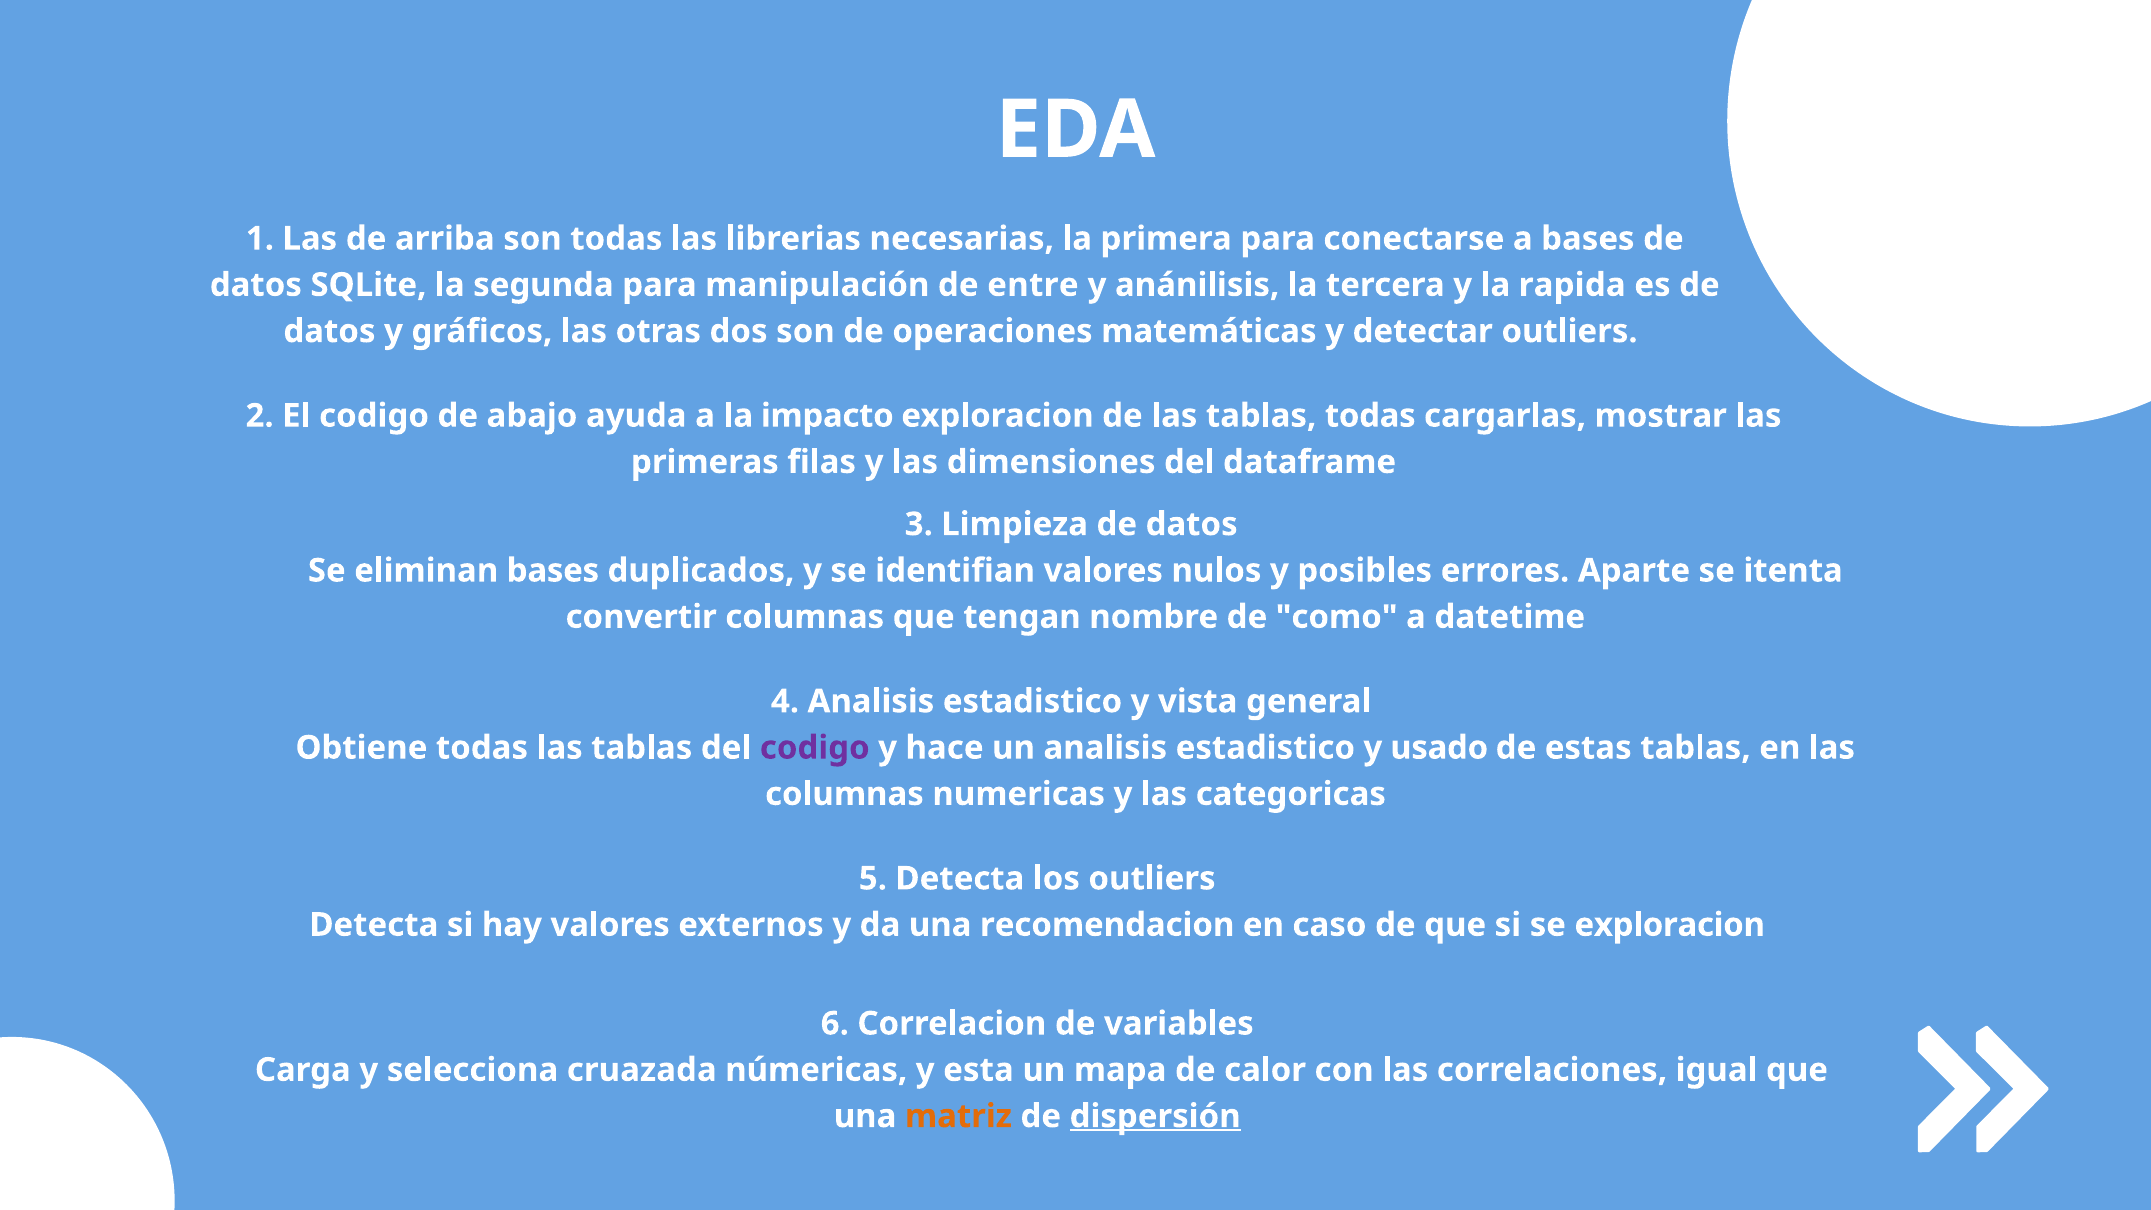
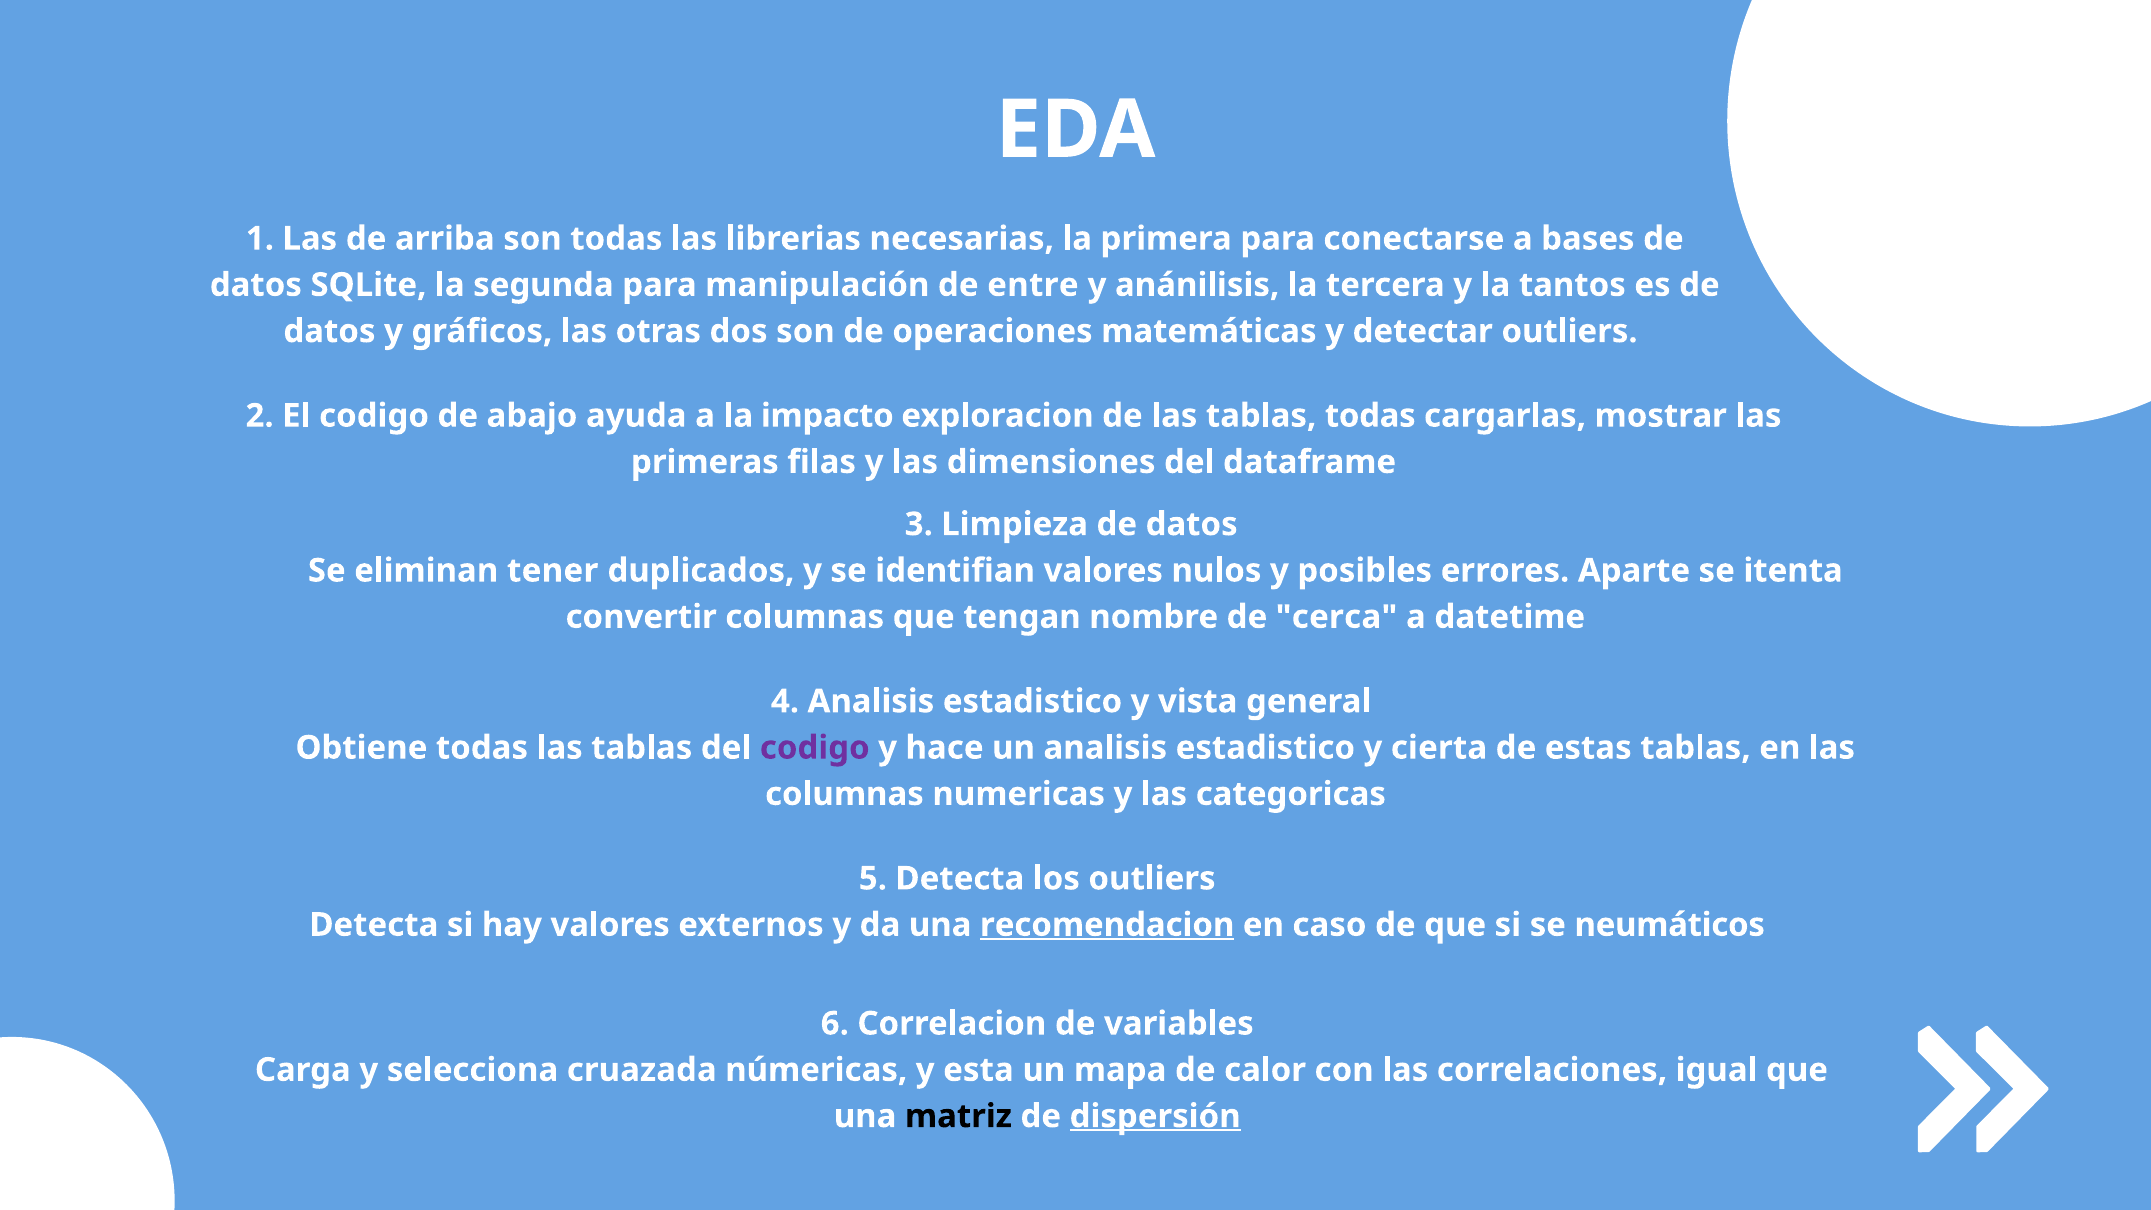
rapida: rapida -> tantos
eliminan bases: bases -> tener
como: como -> cerca
usado: usado -> cierta
recomendacion underline: none -> present
se exploracion: exploracion -> neumáticos
matriz colour: orange -> black
